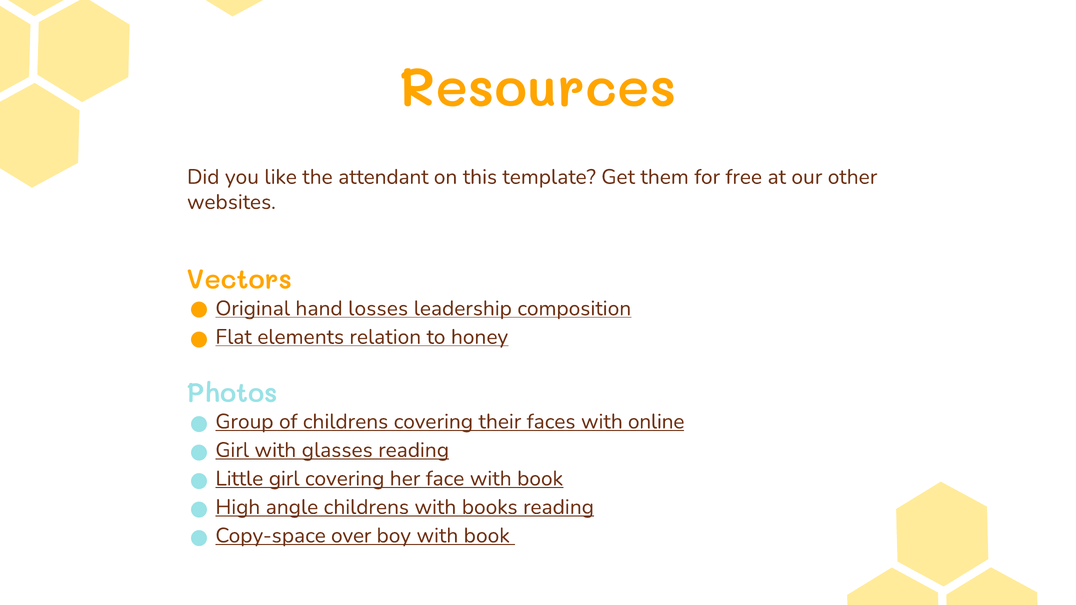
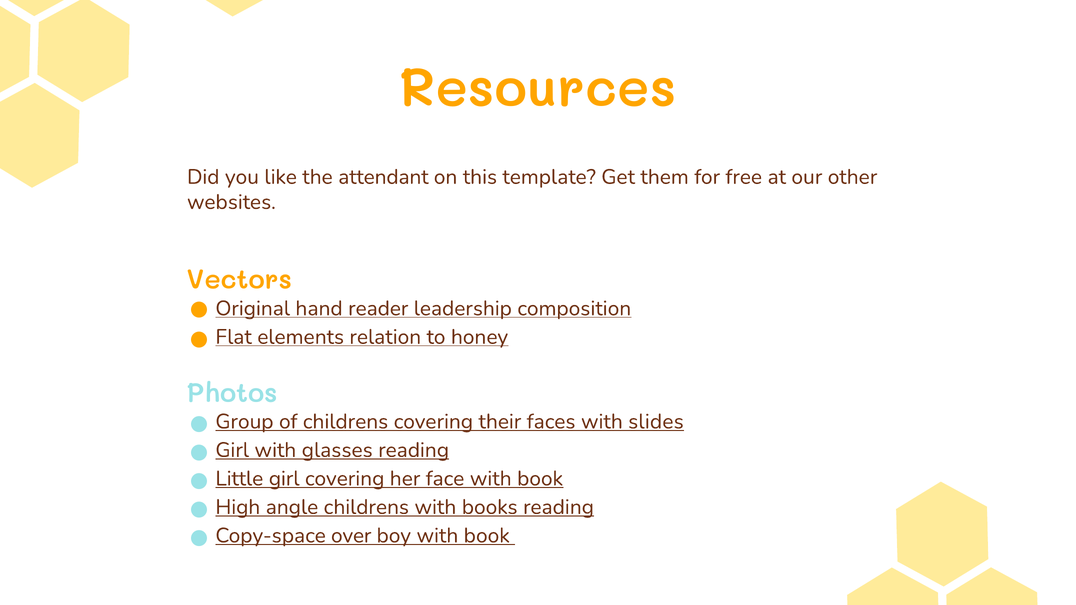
losses: losses -> reader
online: online -> slides
